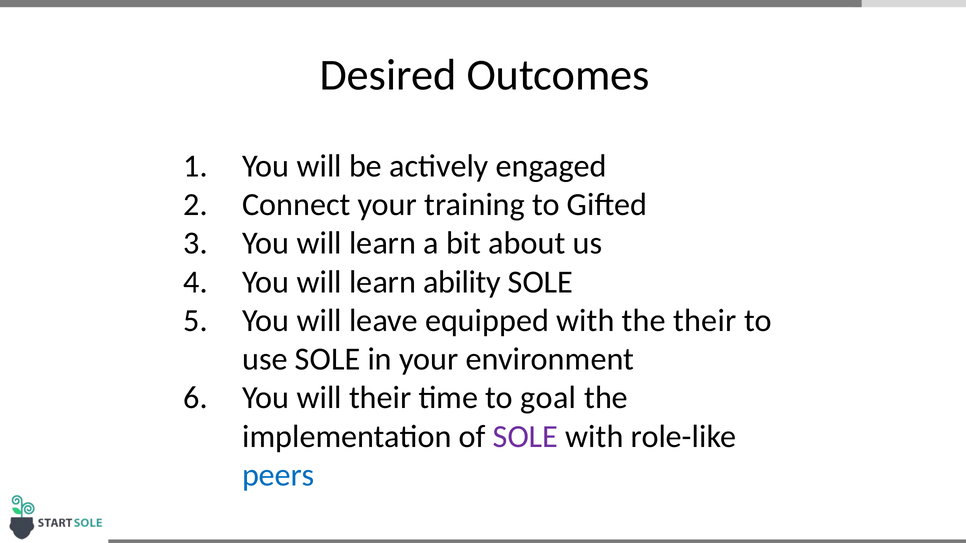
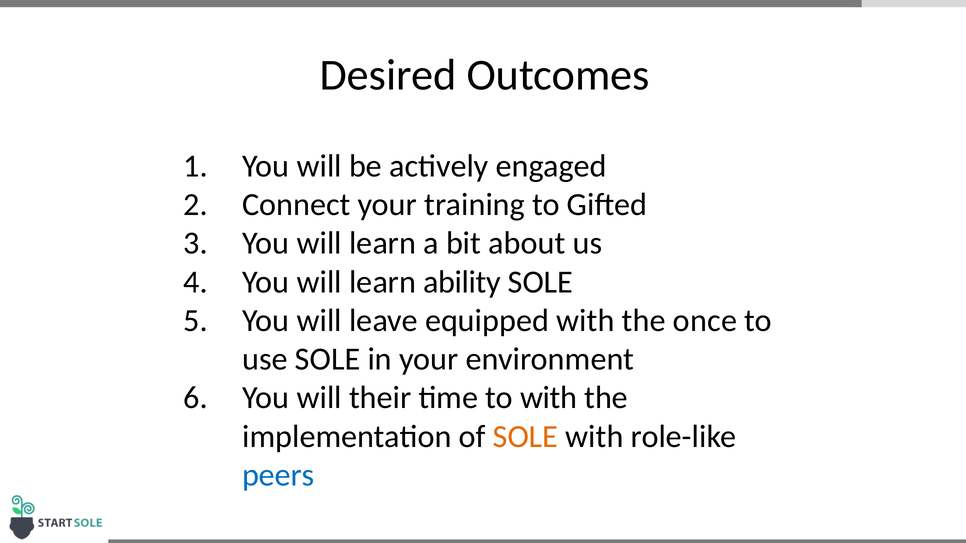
the their: their -> once
to goal: goal -> with
SOLE at (525, 437) colour: purple -> orange
